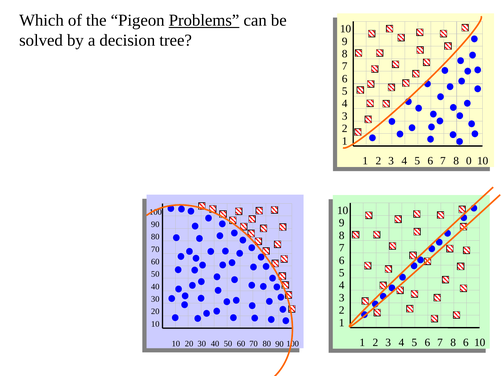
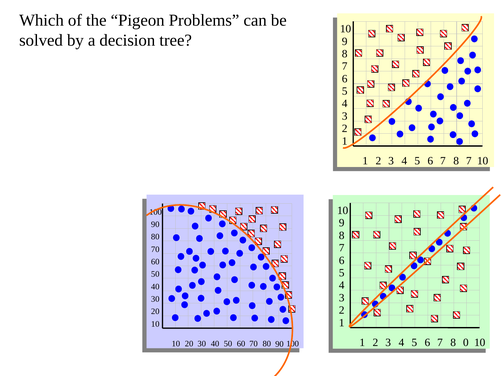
Problems underline: present -> none
8 0: 0 -> 7
8 6: 6 -> 0
